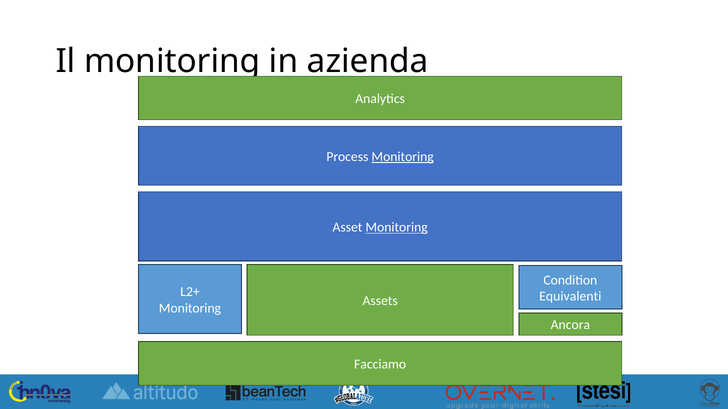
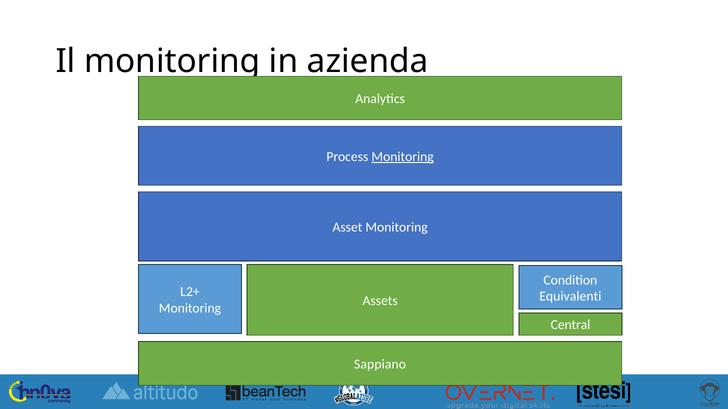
Monitoring at (397, 228) underline: present -> none
Ancora: Ancora -> Central
Facciamo: Facciamo -> Sappiano
